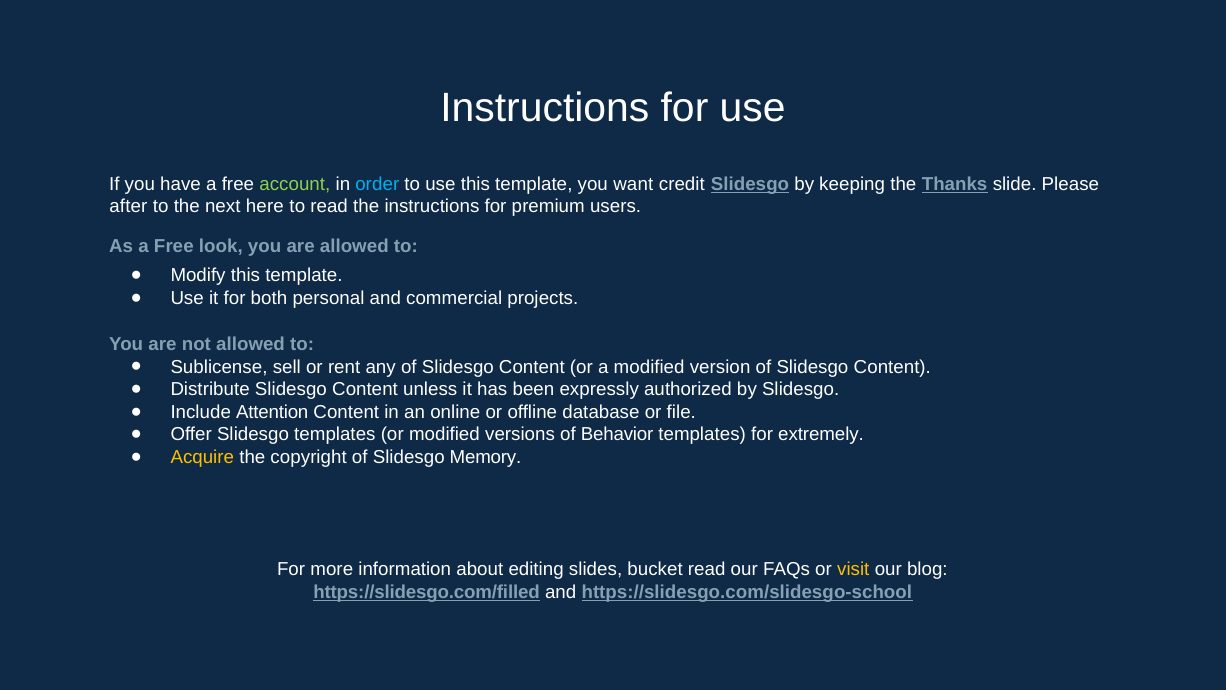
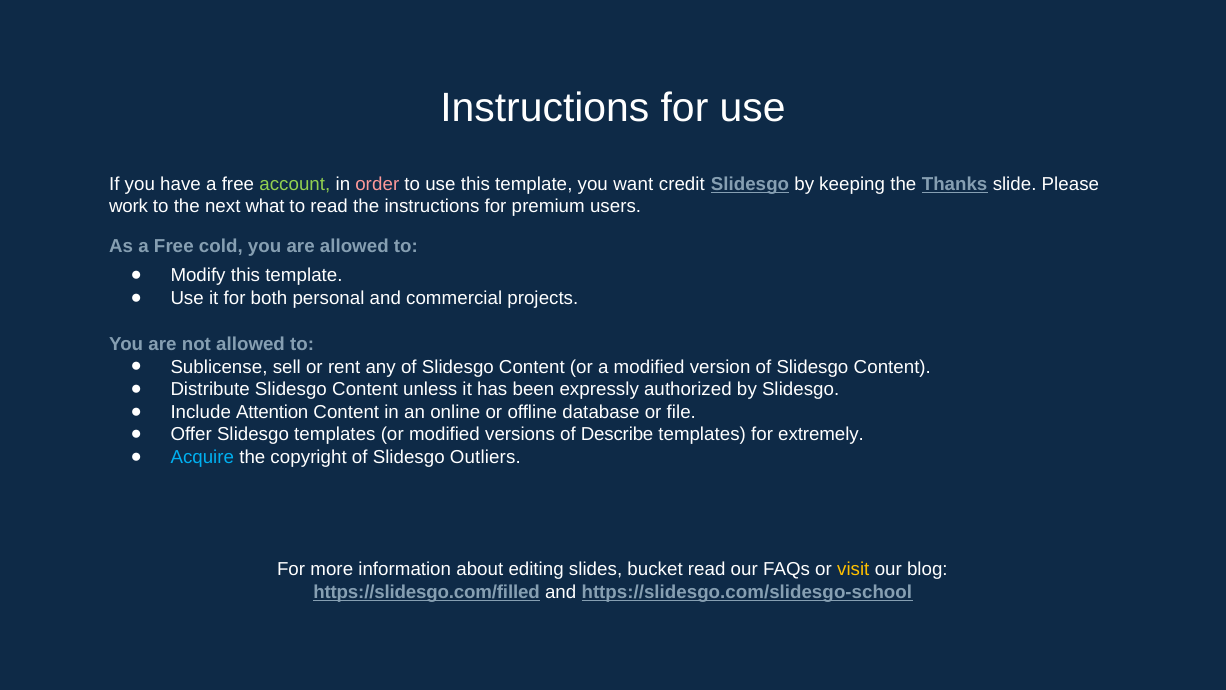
order colour: light blue -> pink
after: after -> work
here: here -> what
look: look -> cold
Behavior: Behavior -> Describe
Acquire colour: yellow -> light blue
Memory: Memory -> Outliers
